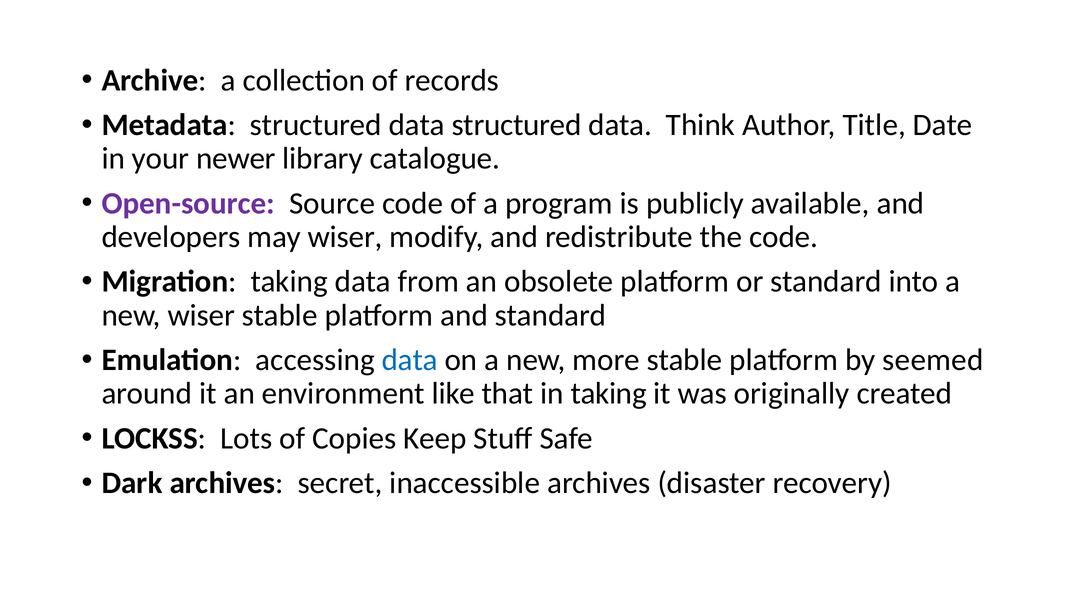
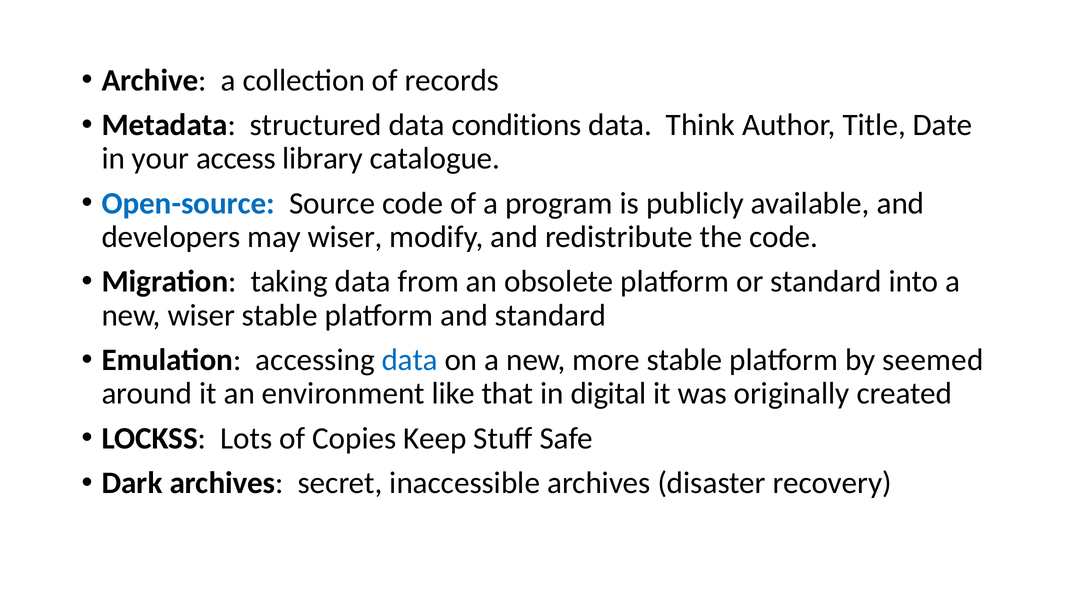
data structured: structured -> conditions
newer: newer -> access
Open-source colour: purple -> blue
in taking: taking -> digital
